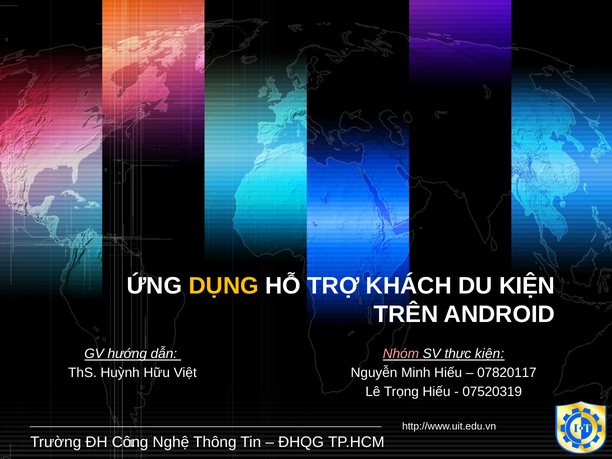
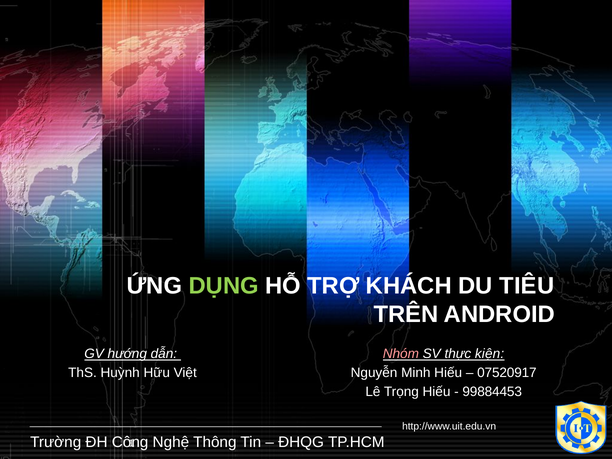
DỤNG colour: yellow -> light green
DU KIỆN: KIỆN -> TIÊU
07820117: 07820117 -> 07520917
07520319: 07520319 -> 99884453
